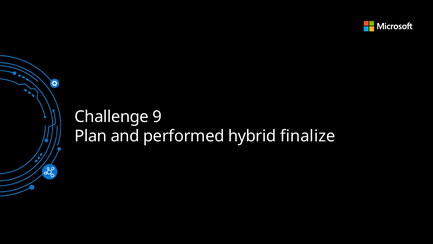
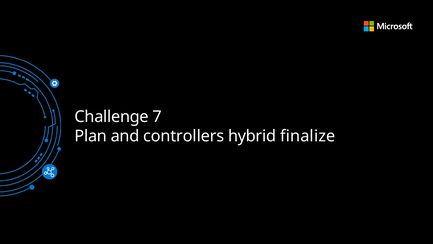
9: 9 -> 7
performed: performed -> controllers
